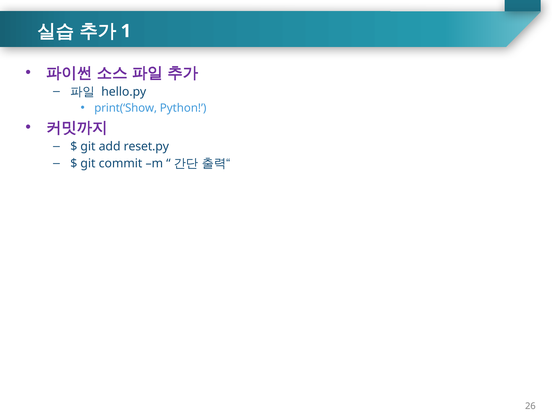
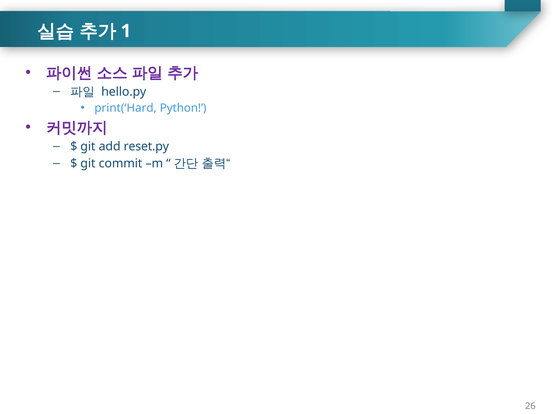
print(‘Show: print(‘Show -> print(‘Hard
